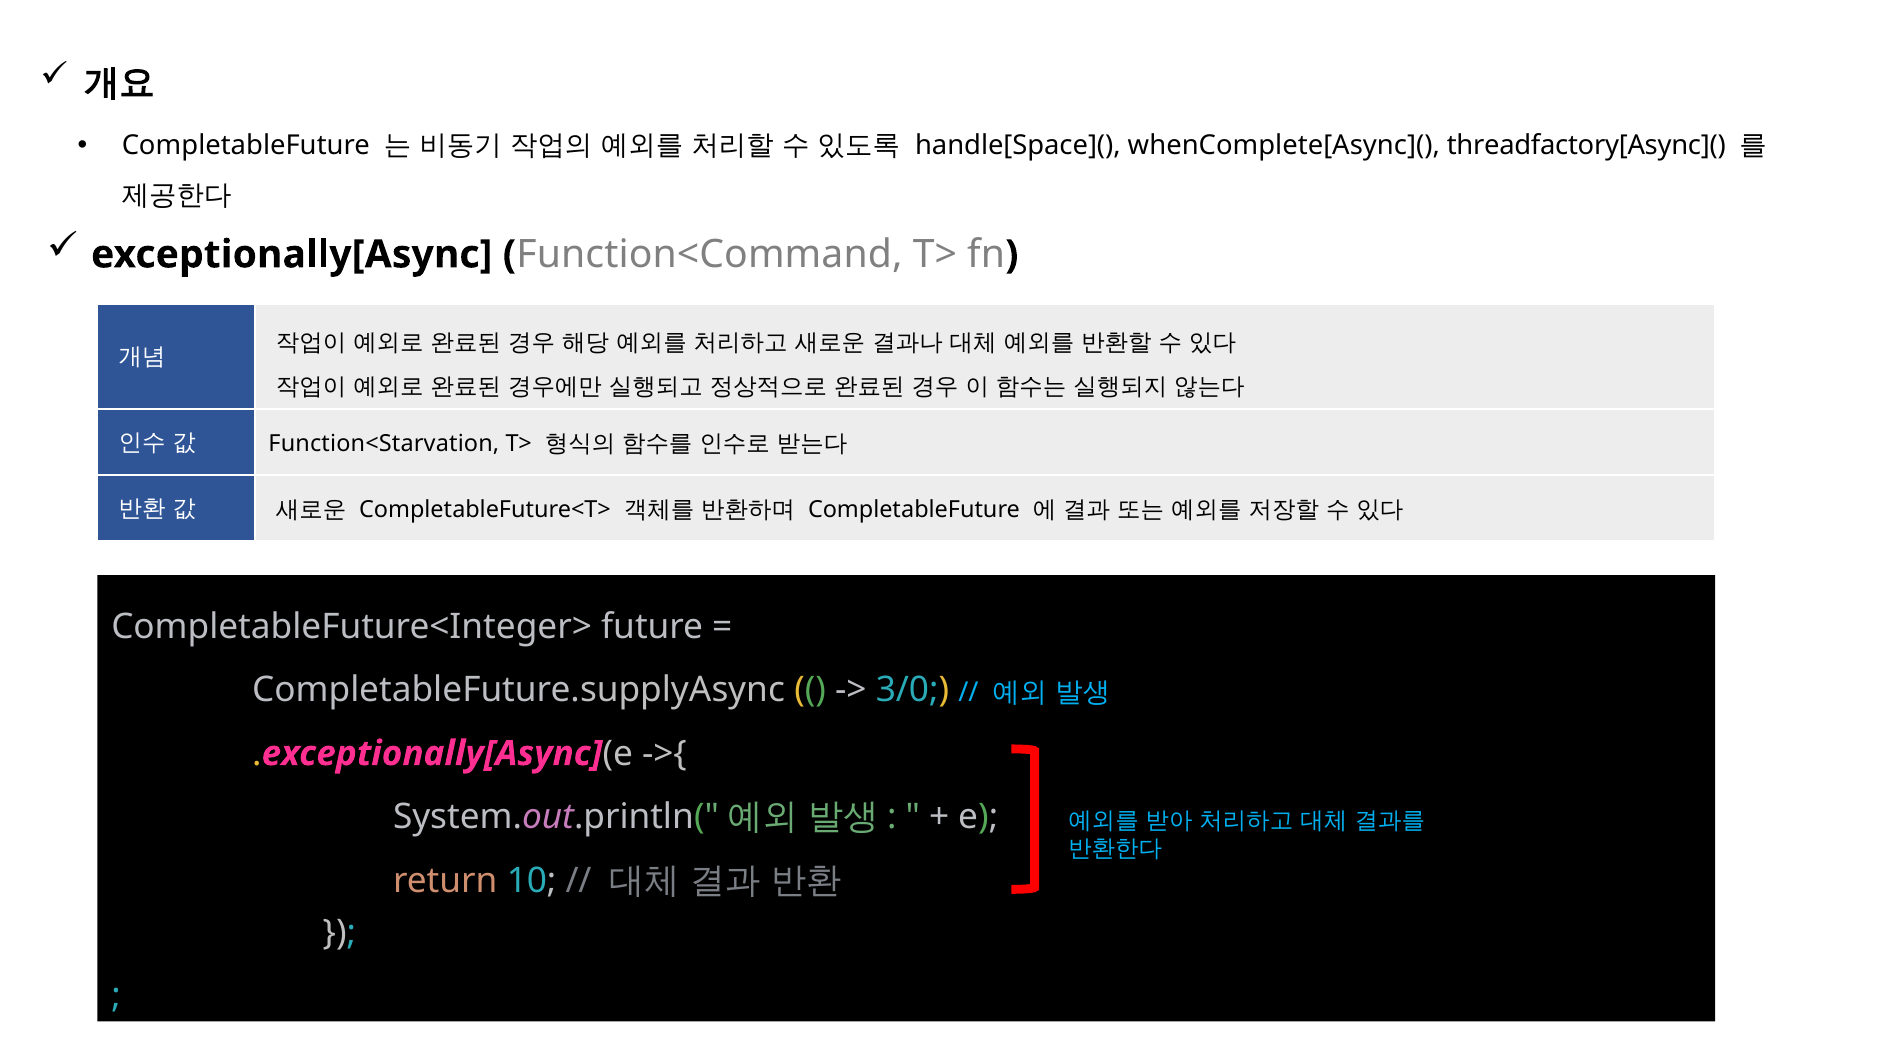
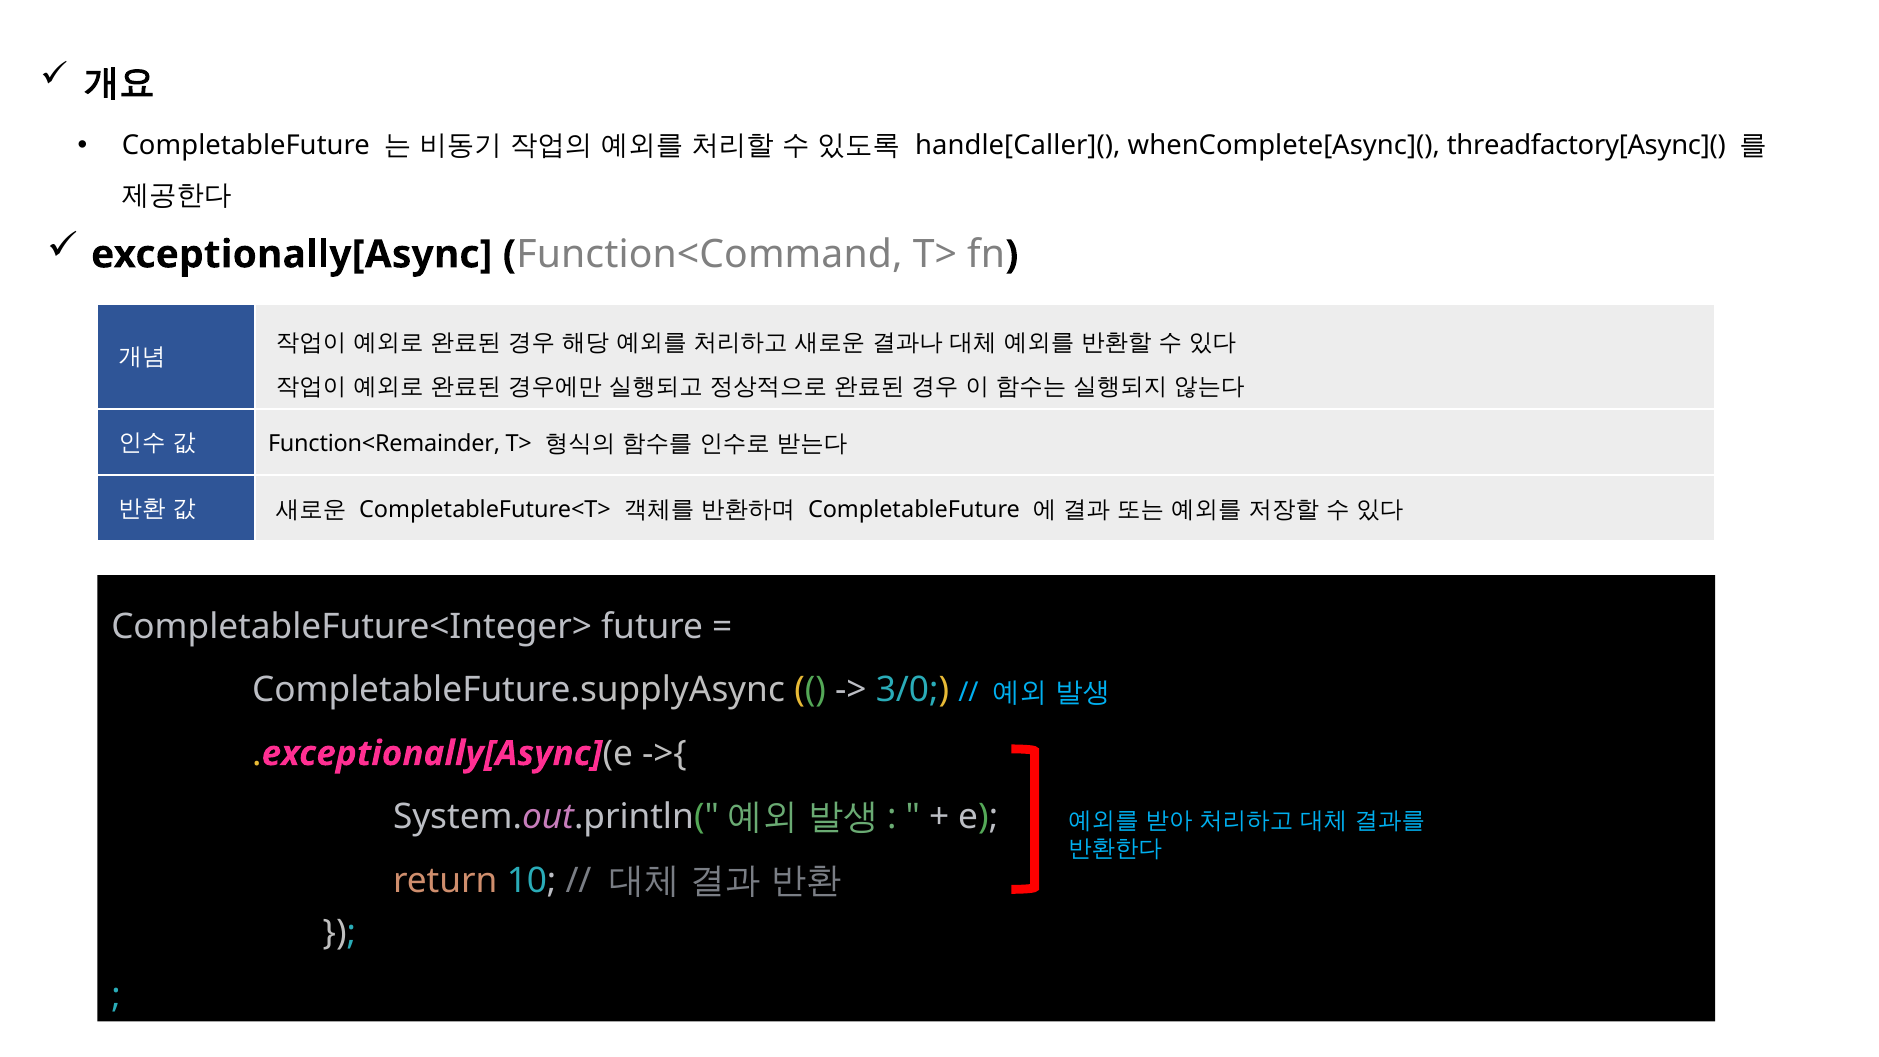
handle[Space](: handle[Space]( -> handle[Caller](
Function<Starvation: Function<Starvation -> Function<Remainder
